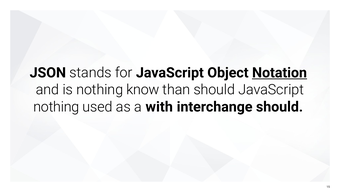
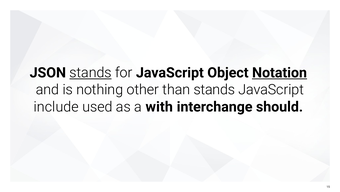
stands at (91, 72) underline: none -> present
know: know -> other
than should: should -> stands
nothing at (56, 106): nothing -> include
